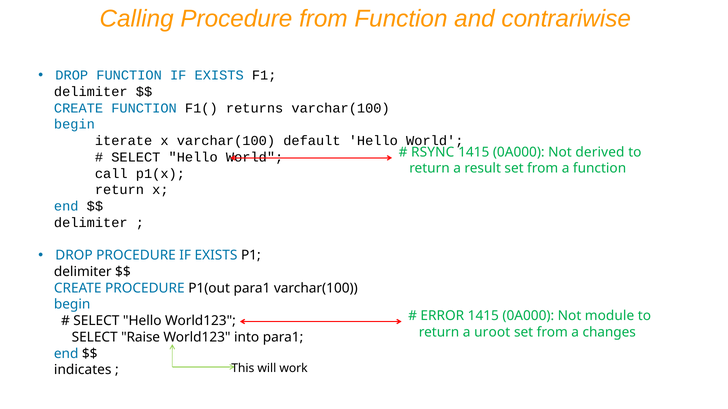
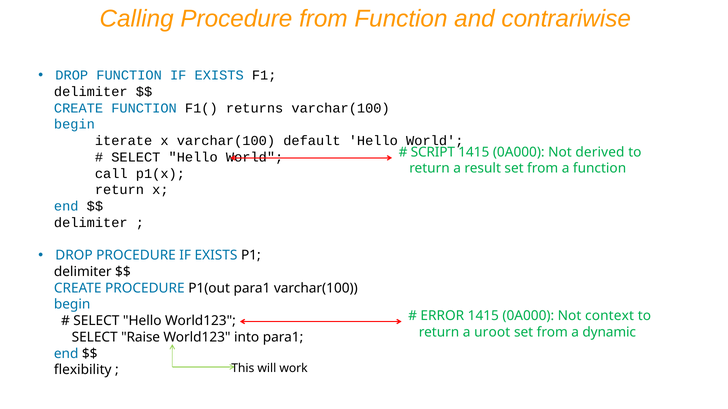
RSYNC: RSYNC -> SCRIPT
module: module -> context
changes: changes -> dynamic
indicates: indicates -> flexibility
